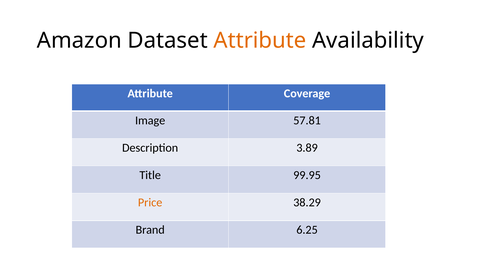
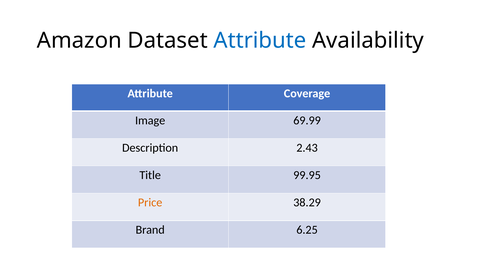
Attribute at (260, 41) colour: orange -> blue
57.81: 57.81 -> 69.99
3.89: 3.89 -> 2.43
